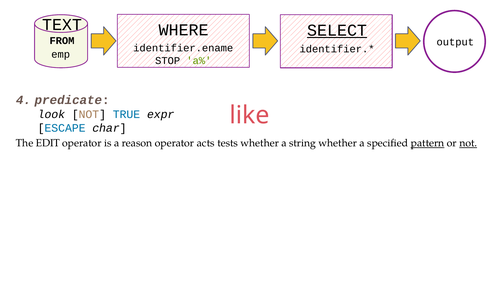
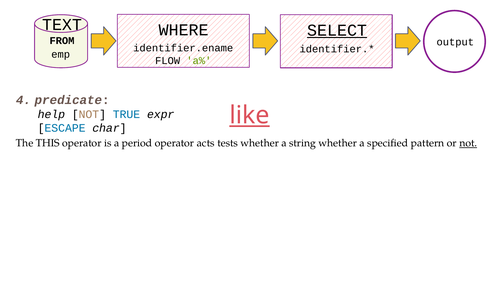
STOP: STOP -> FLOW
like underline: none -> present
look: look -> help
EDIT: EDIT -> THIS
reason: reason -> period
pattern underline: present -> none
